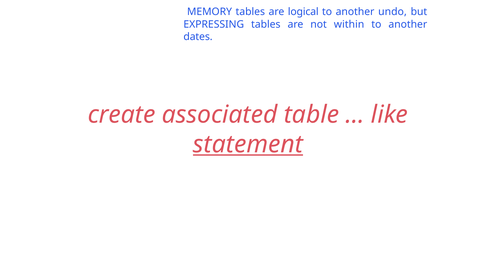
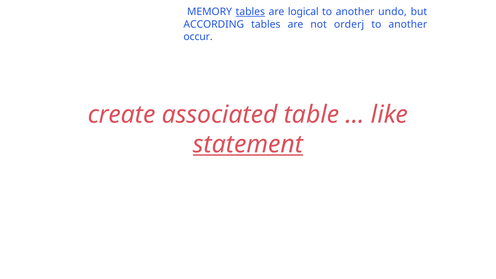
tables at (250, 12) underline: none -> present
EXPRESSING: EXPRESSING -> ACCORDING
within: within -> orderj
dates: dates -> occur
